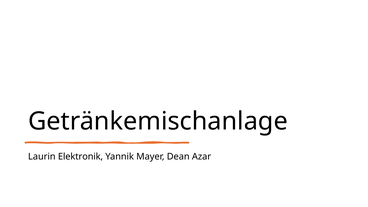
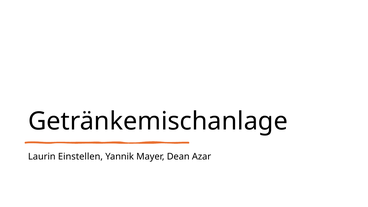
Elektronik: Elektronik -> Einstellen
